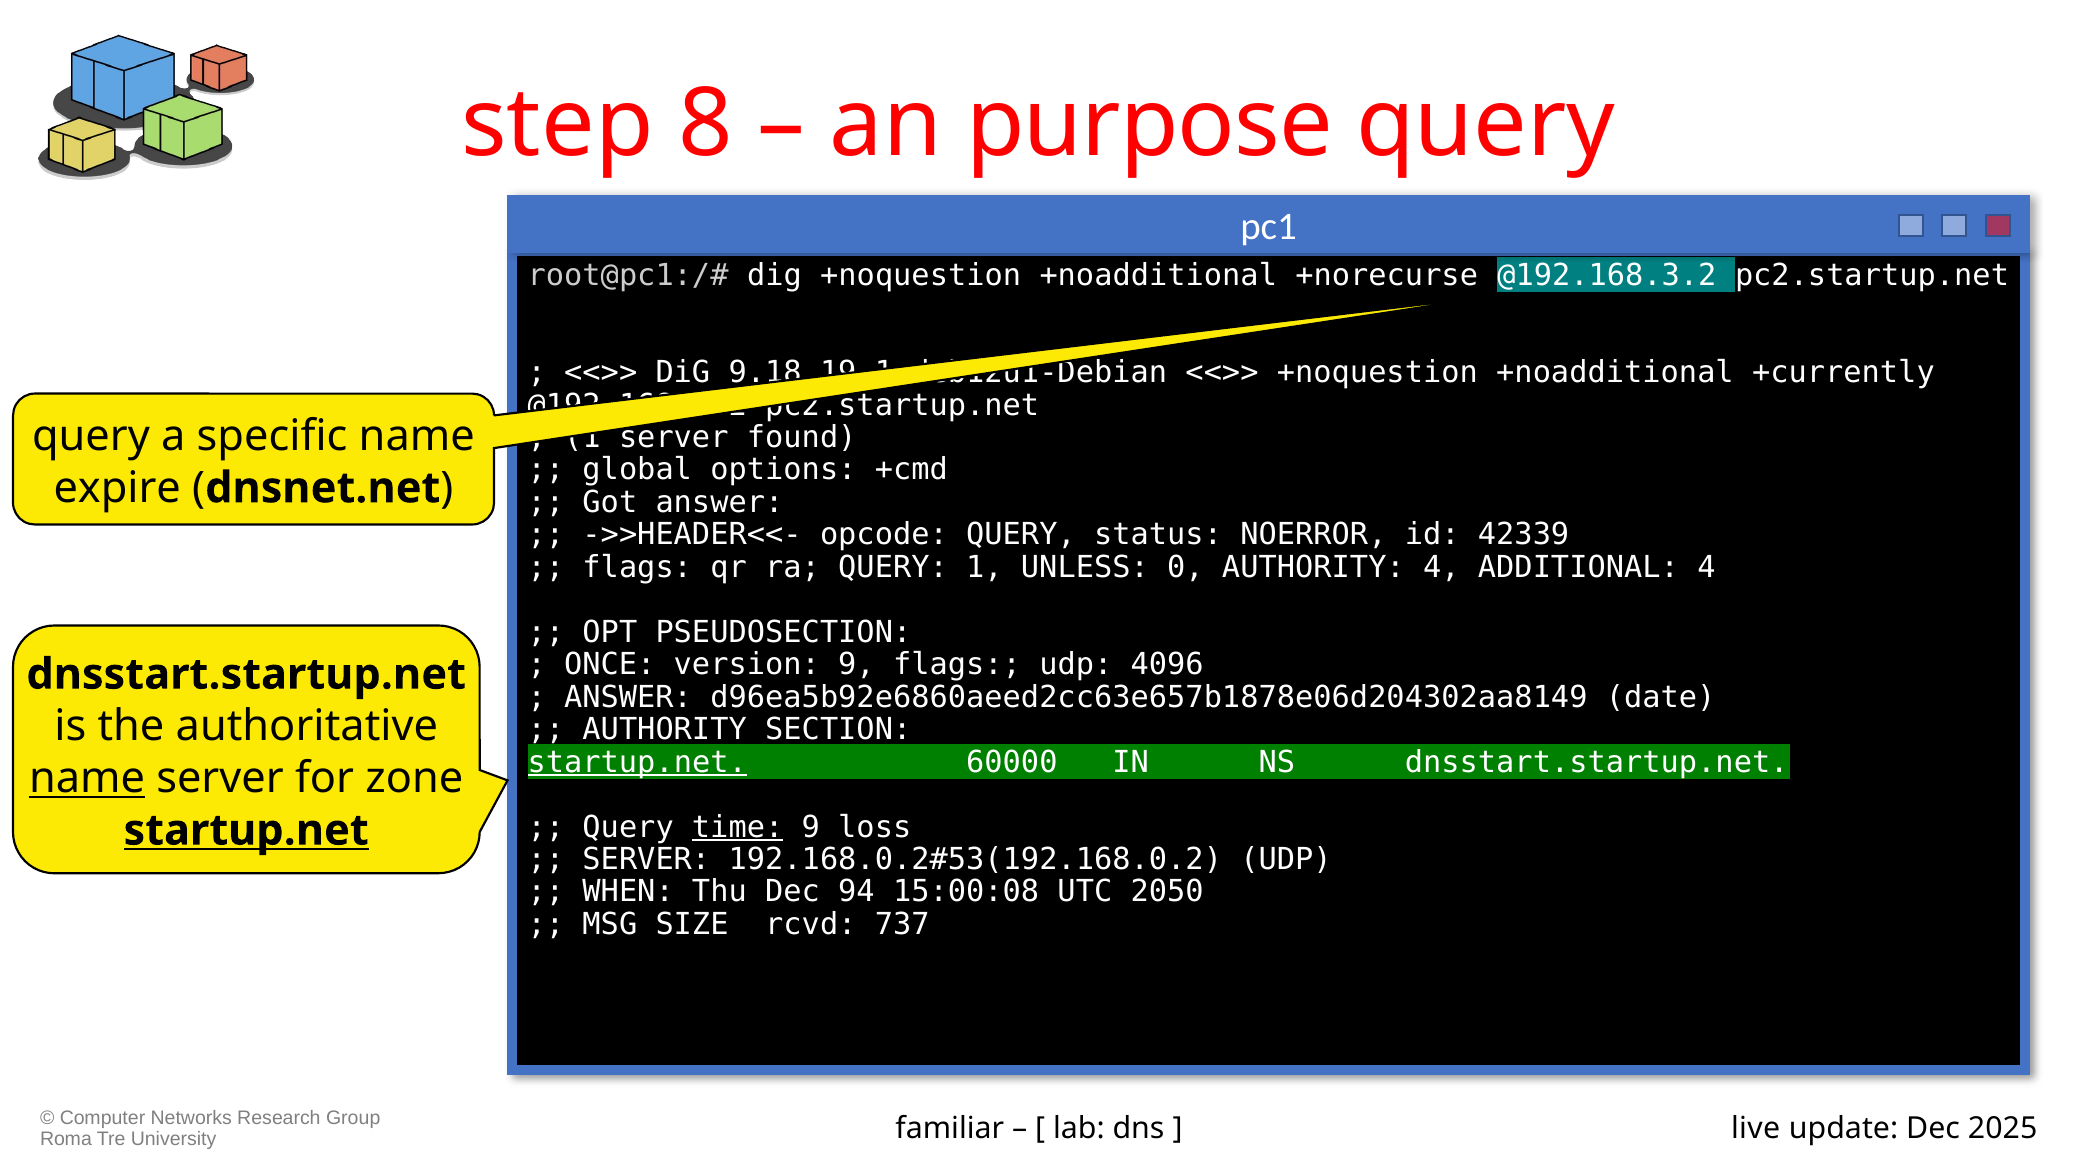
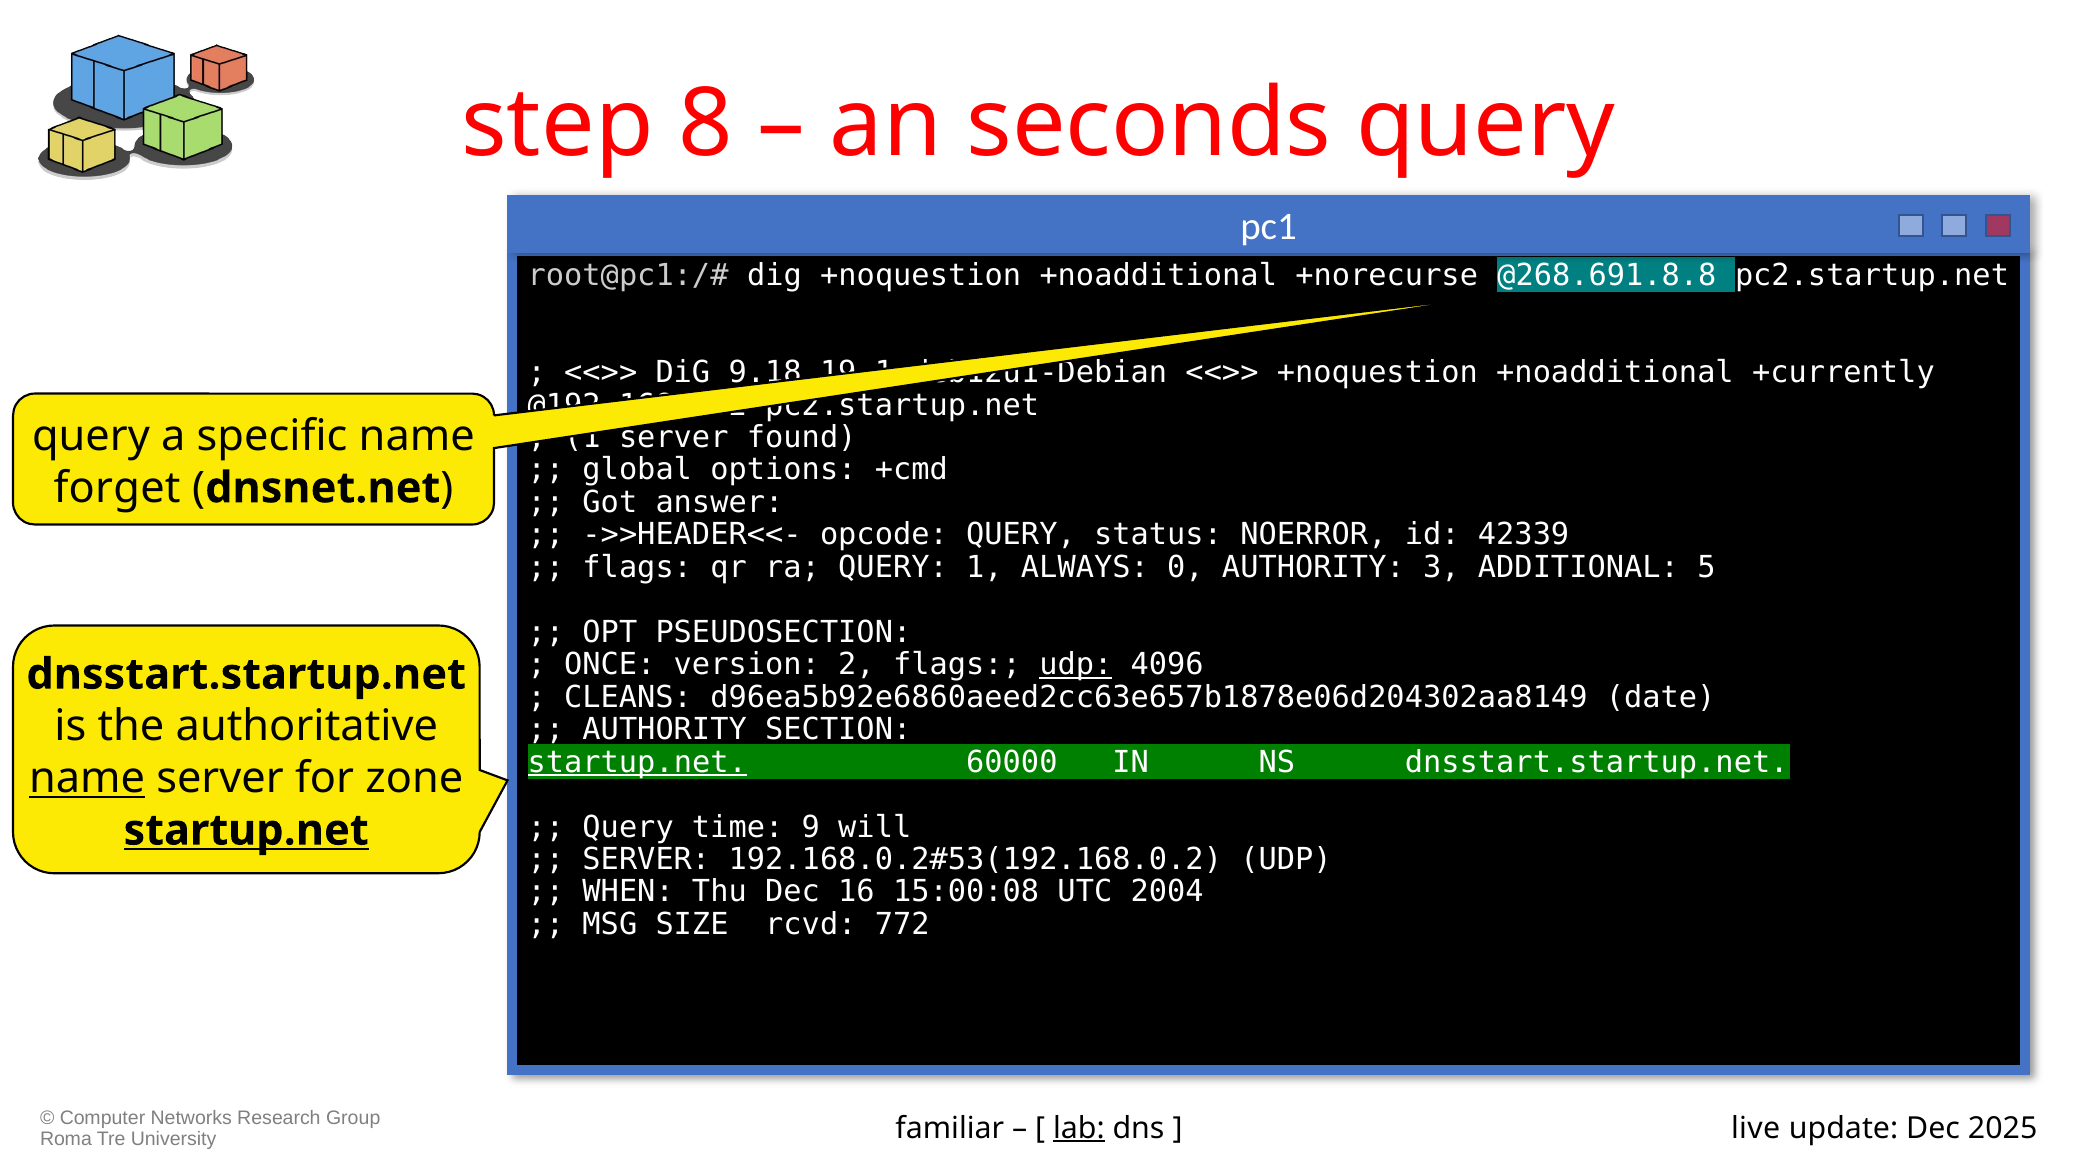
purpose: purpose -> seconds
@192.168.3.2: @192.168.3.2 -> @268.691.8.8
expire: expire -> forget
UNLESS: UNLESS -> ALWAYS
AUTHORITY 4: 4 -> 3
ADDITIONAL 4: 4 -> 5
version 9: 9 -> 2
udp at (1076, 665) underline: none -> present
ANSWER at (628, 697): ANSWER -> CLEANS
time underline: present -> none
loss: loss -> will
94: 94 -> 16
2050: 2050 -> 2004
737: 737 -> 772
lab underline: none -> present
